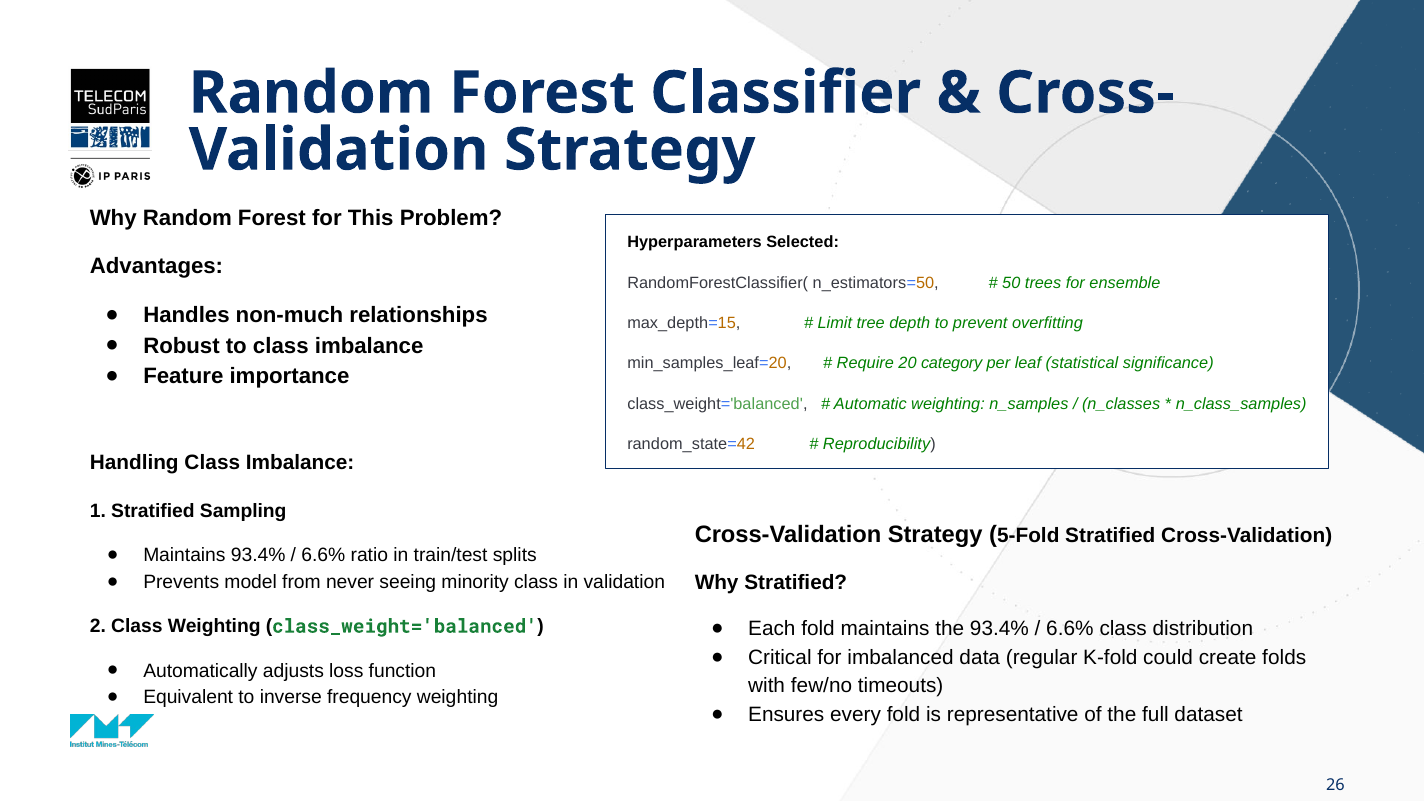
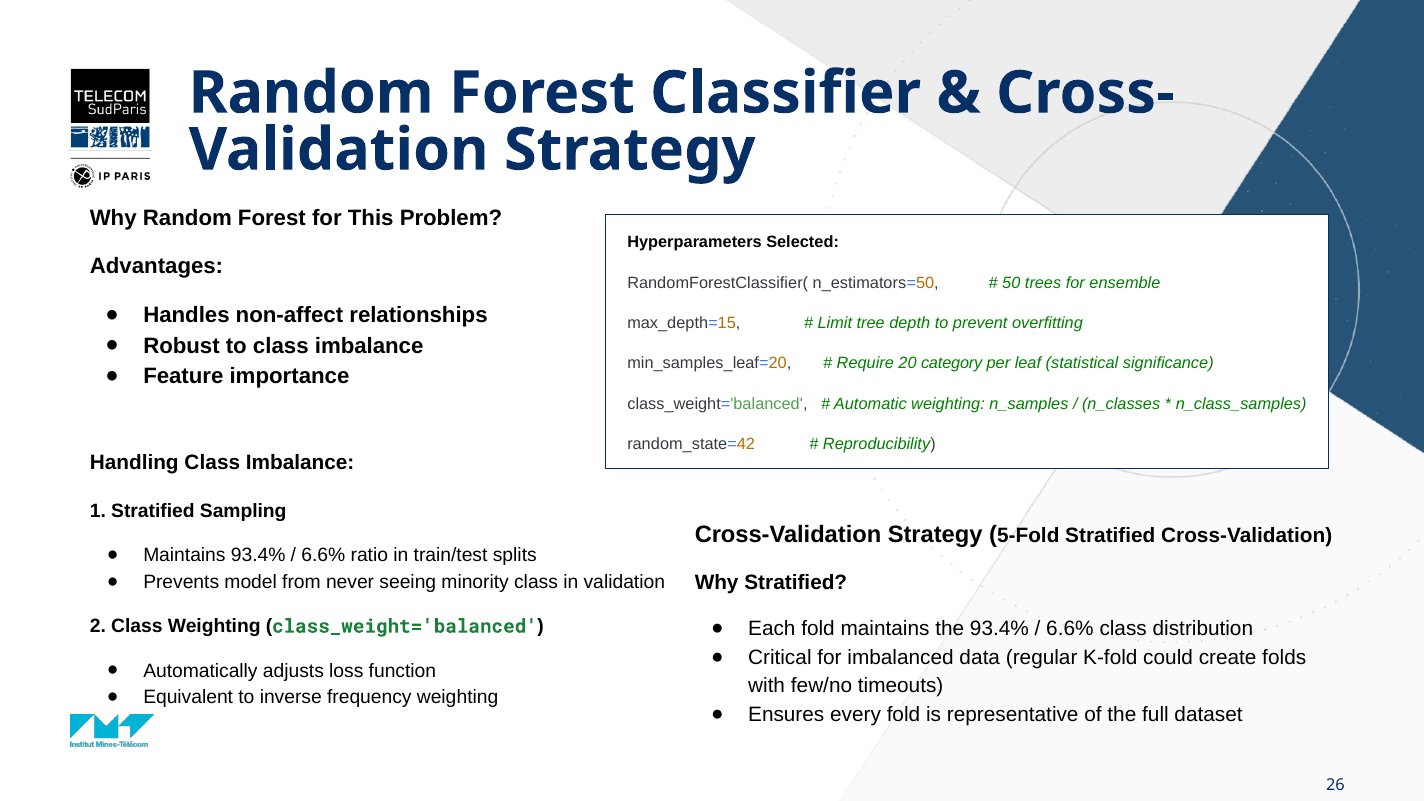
non-much: non-much -> non-affect
